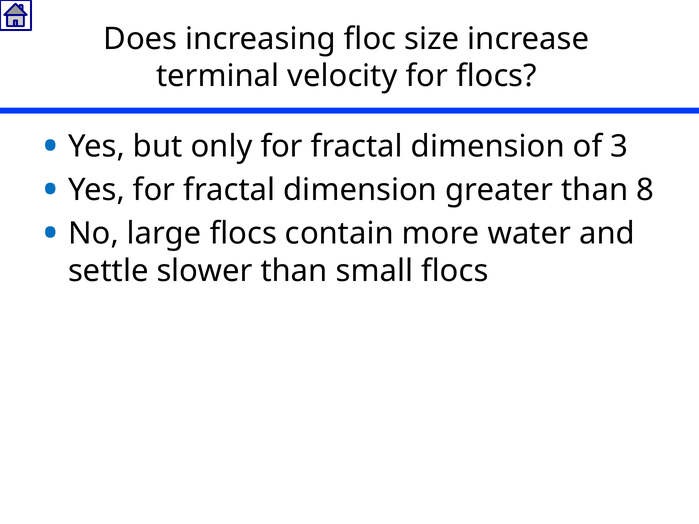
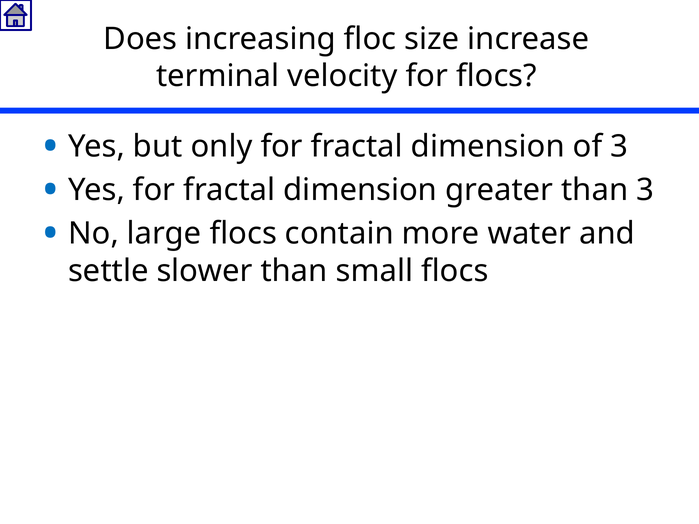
than 8: 8 -> 3
